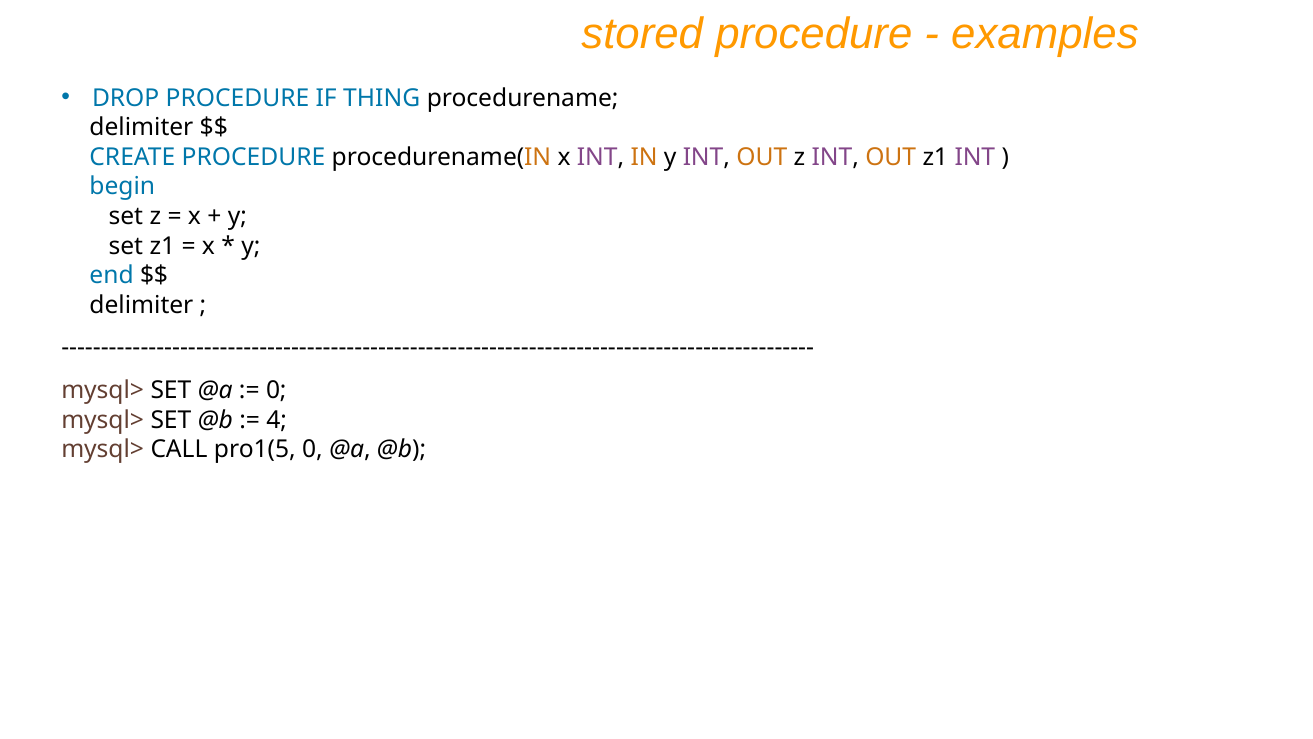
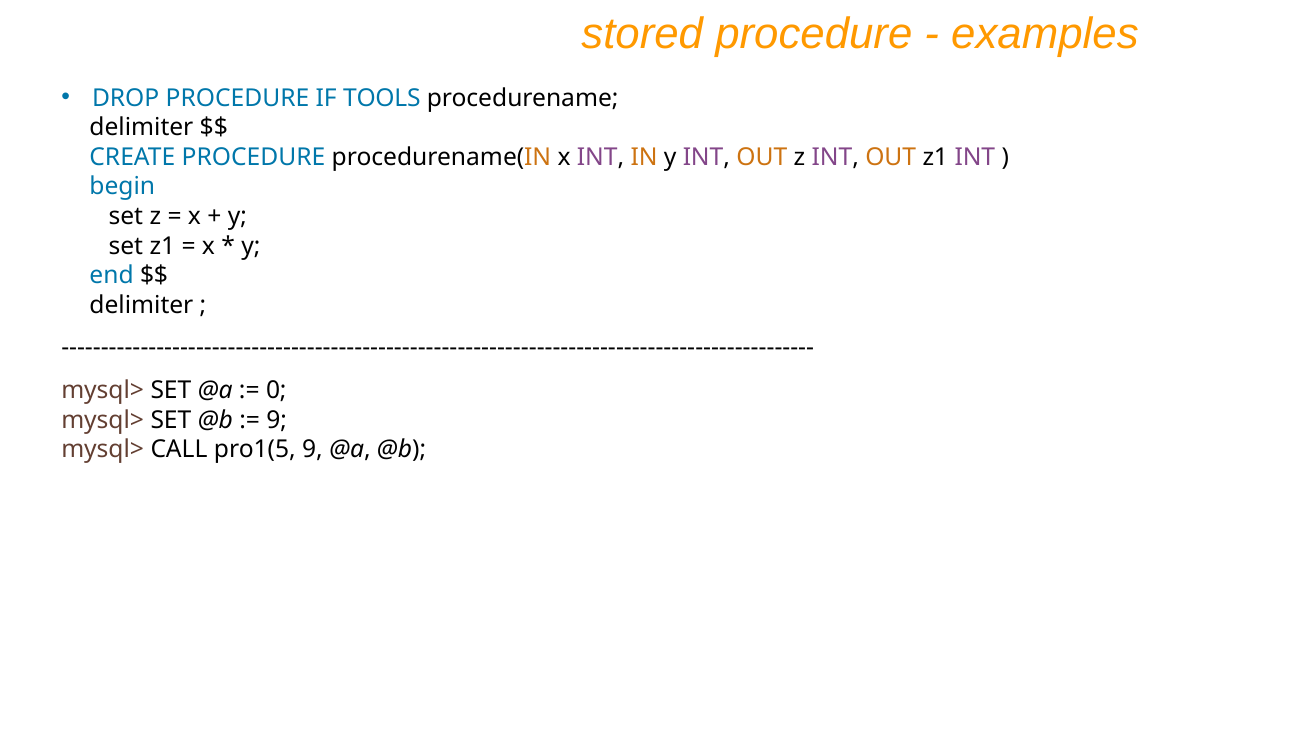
THING: THING -> TOOLS
4 at (277, 420): 4 -> 9
pro1(5 0: 0 -> 9
